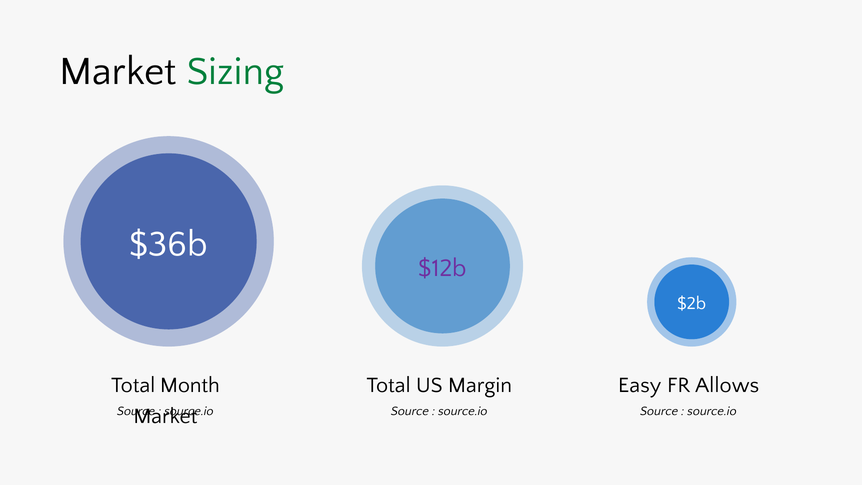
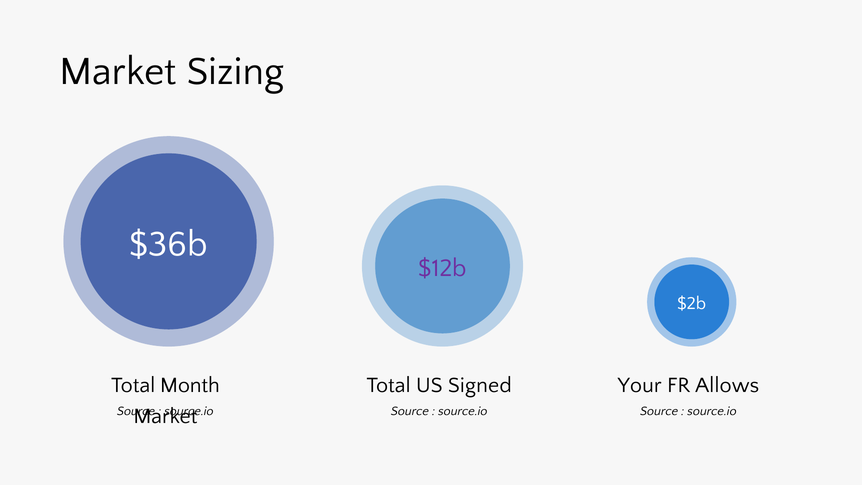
Sizing colour: green -> black
Margin: Margin -> Signed
Easy: Easy -> Your
